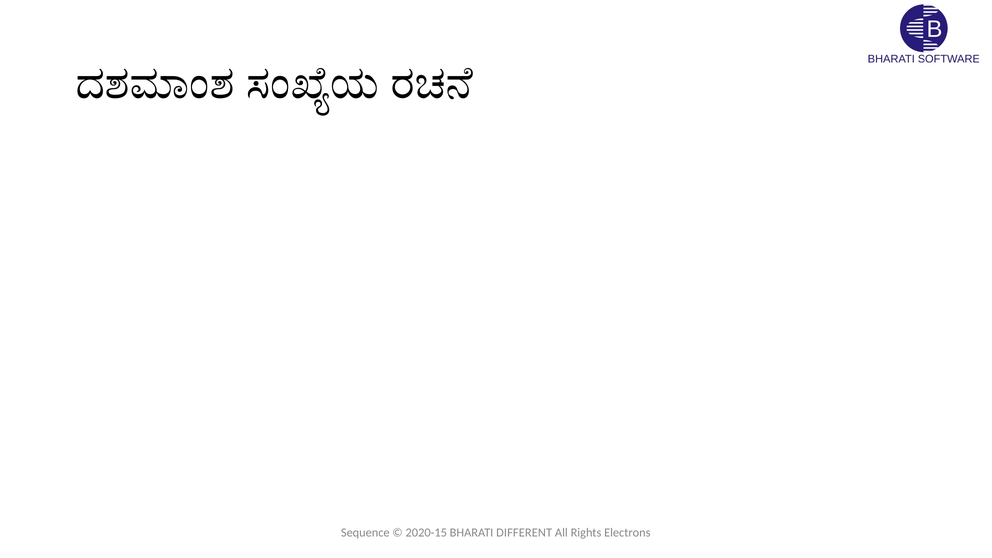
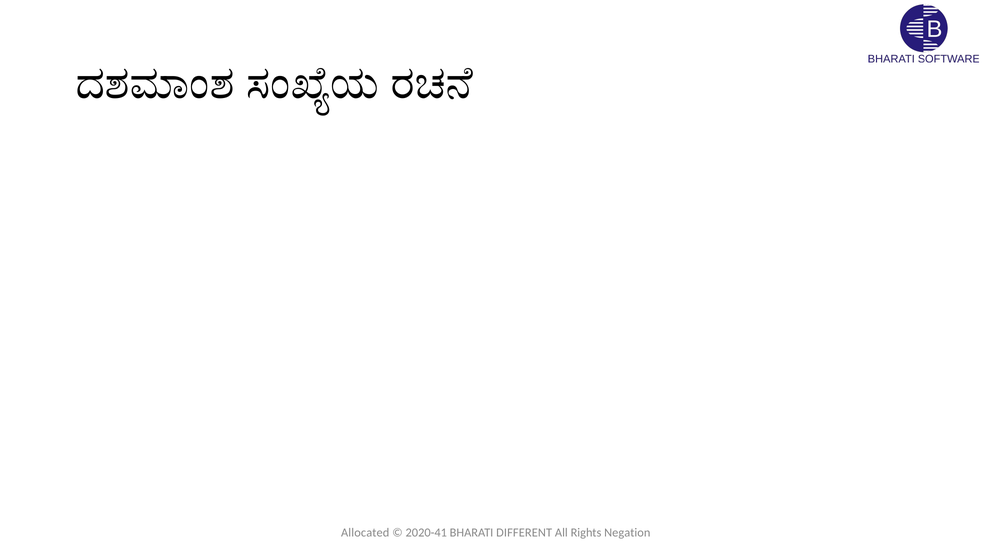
Sequence: Sequence -> Allocated
2020-15: 2020-15 -> 2020-41
Electrons: Electrons -> Negation
